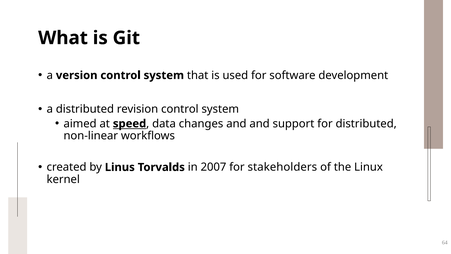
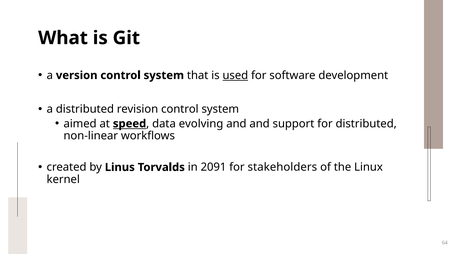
used underline: none -> present
changes: changes -> evolving
2007: 2007 -> 2091
